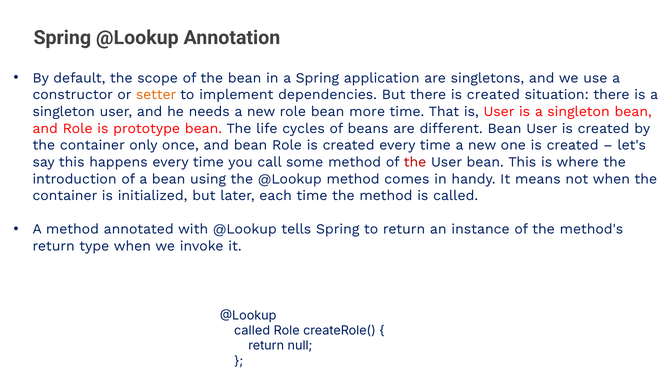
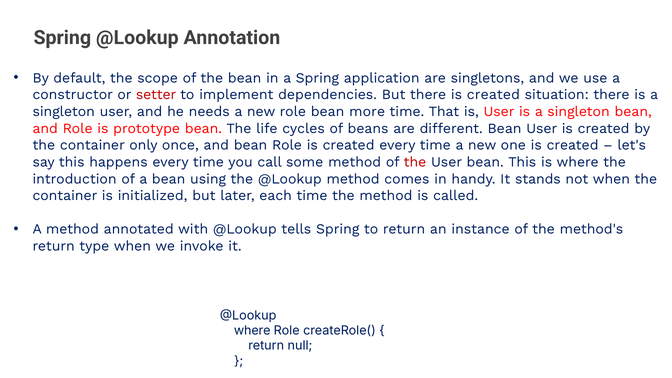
setter colour: orange -> red
means: means -> stands
called at (252, 331): called -> where
